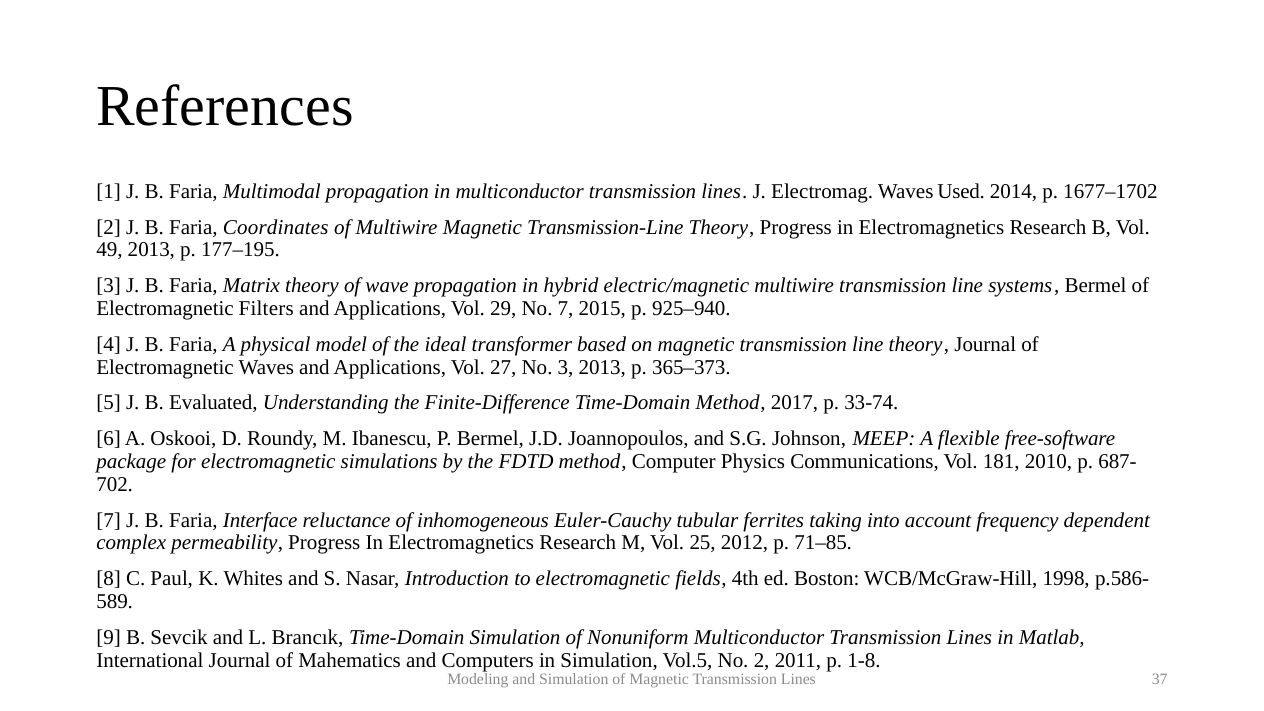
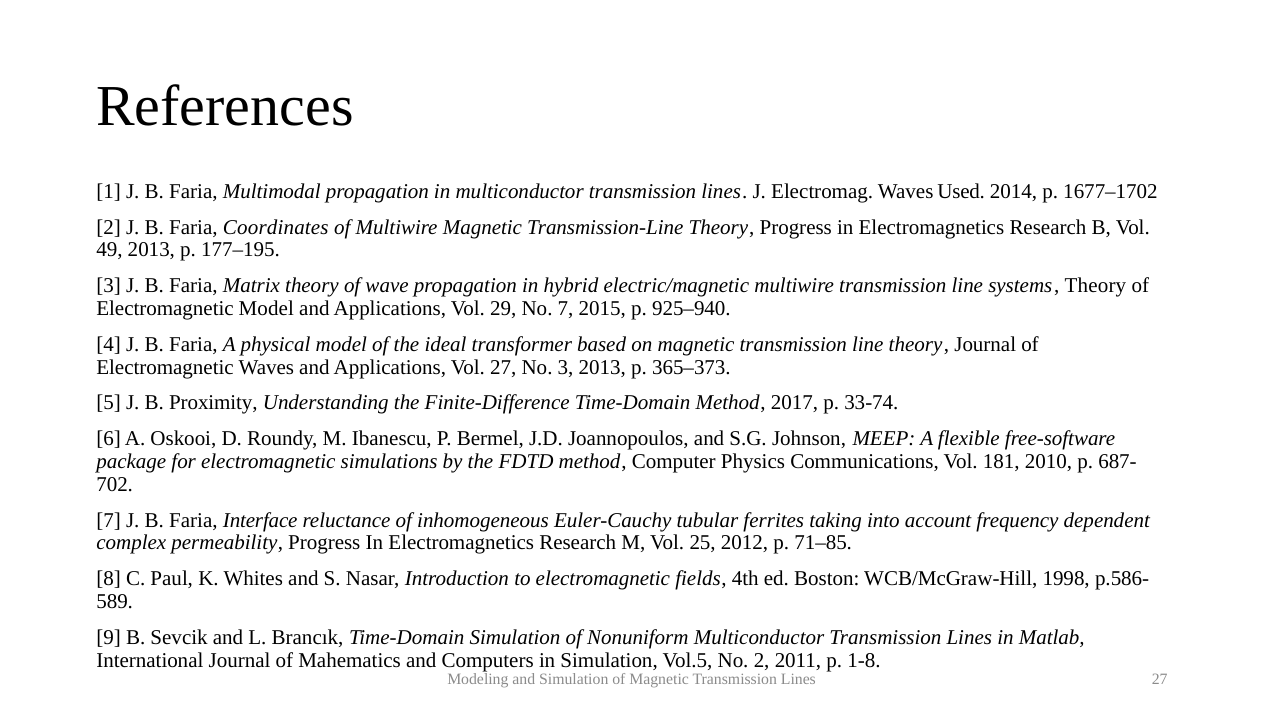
systems Bermel: Bermel -> Theory
Electromagnetic Filters: Filters -> Model
Evaluated: Evaluated -> Proximity
Lines 37: 37 -> 27
